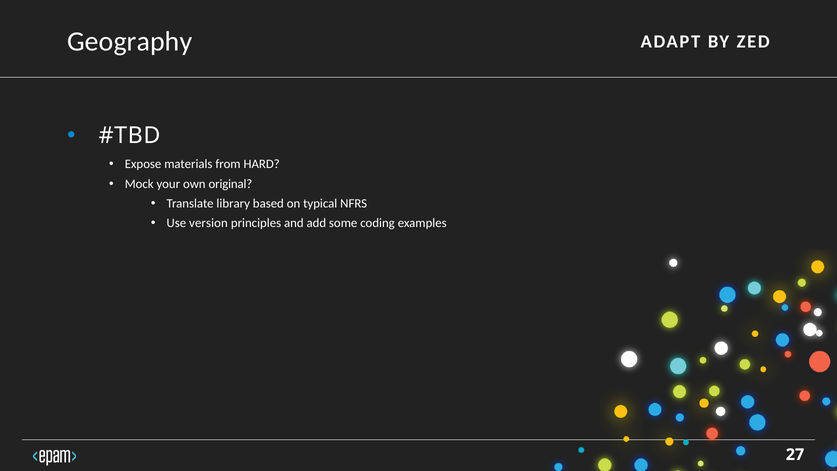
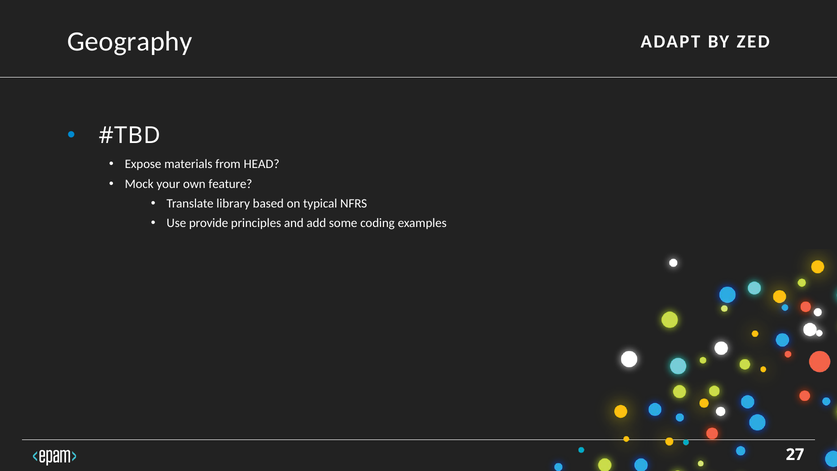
HARD: HARD -> HEAD
original: original -> feature
version: version -> provide
